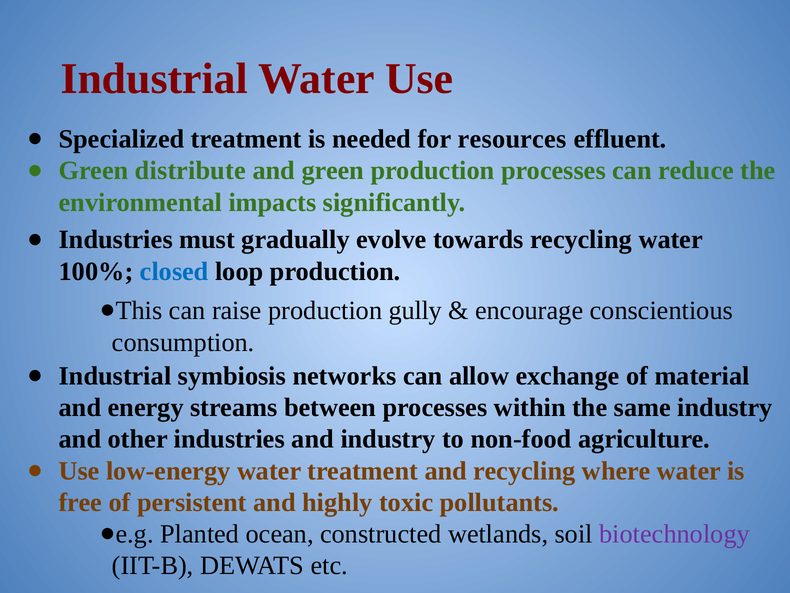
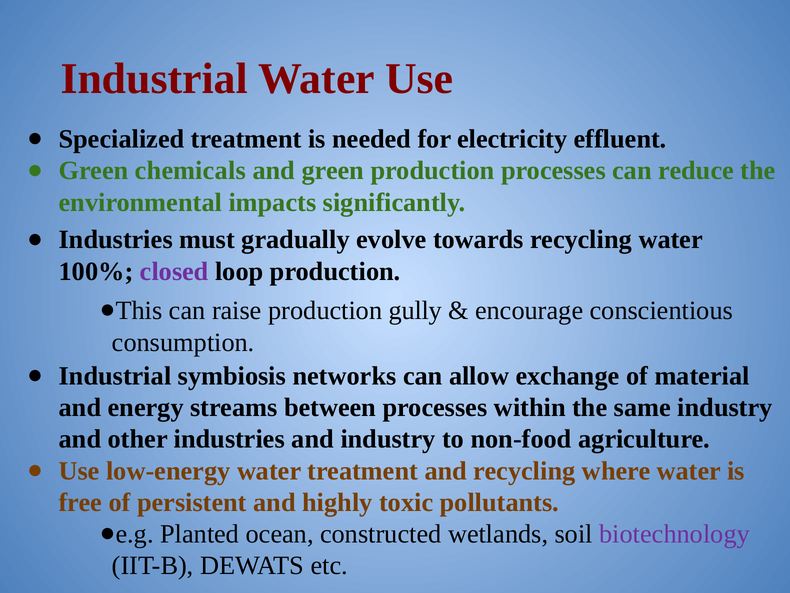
resources: resources -> electricity
distribute: distribute -> chemicals
closed colour: blue -> purple
